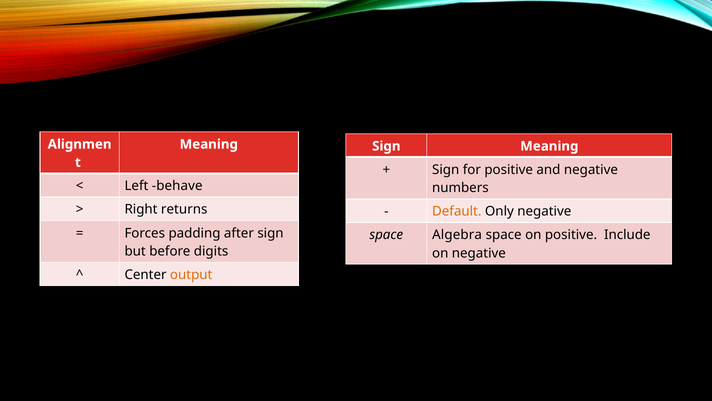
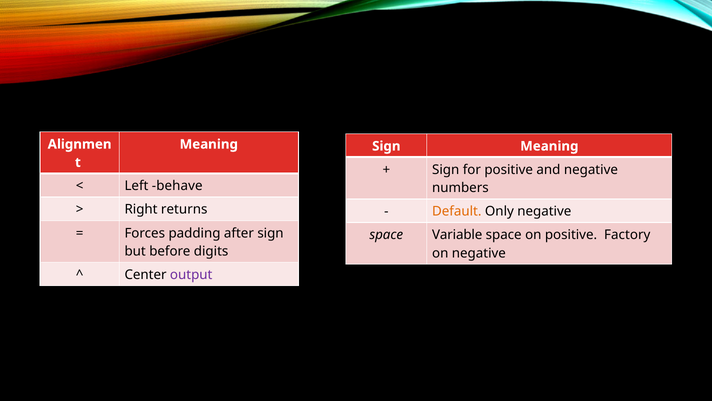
Algebra: Algebra -> Variable
Include: Include -> Factory
output colour: orange -> purple
